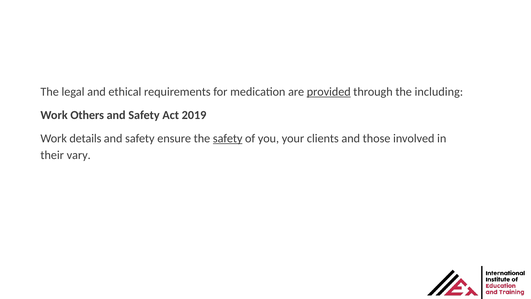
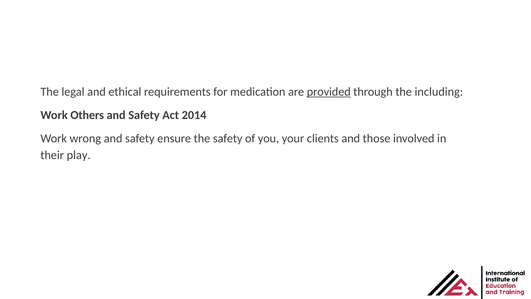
2019: 2019 -> 2014
details: details -> wrong
safety at (228, 138) underline: present -> none
vary: vary -> play
